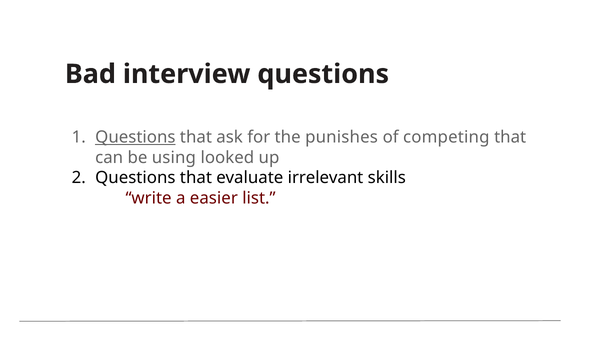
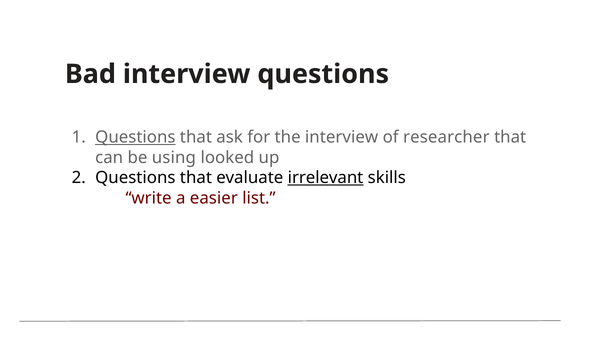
the punishes: punishes -> interview
competing: competing -> researcher
irrelevant underline: none -> present
